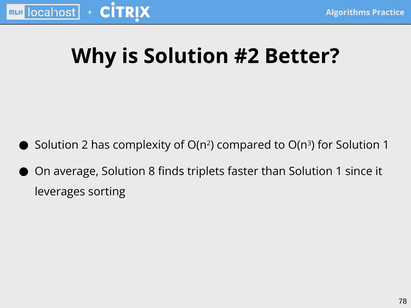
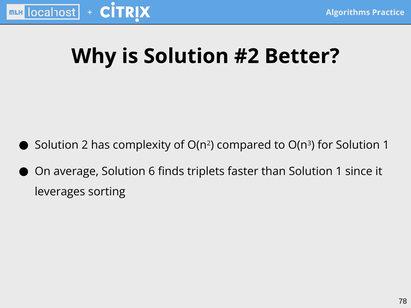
8: 8 -> 6
